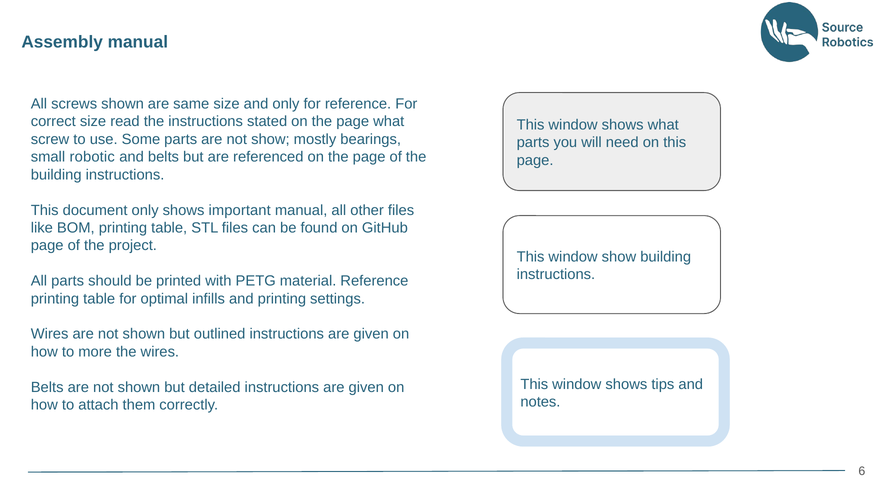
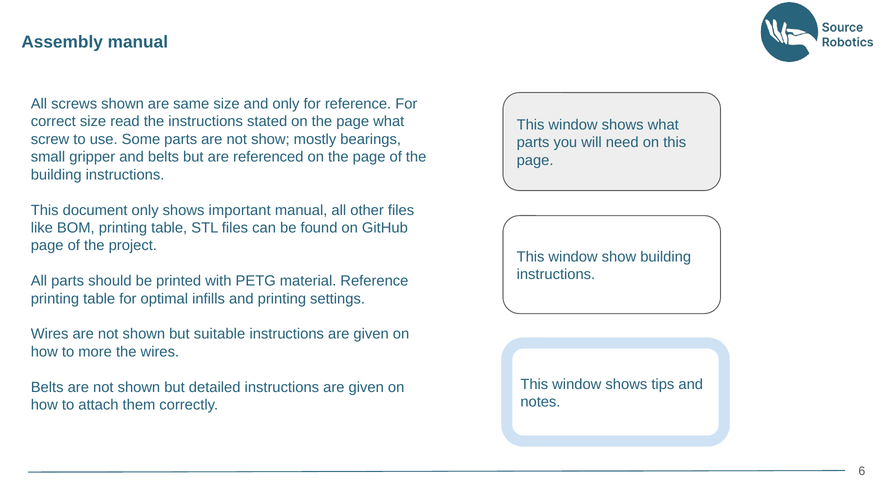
robotic: robotic -> gripper
outlined: outlined -> suitable
